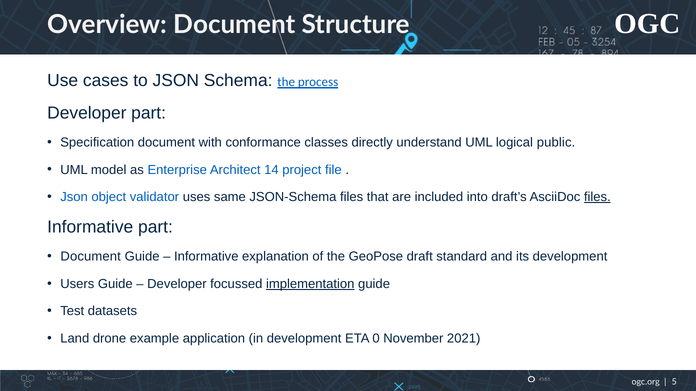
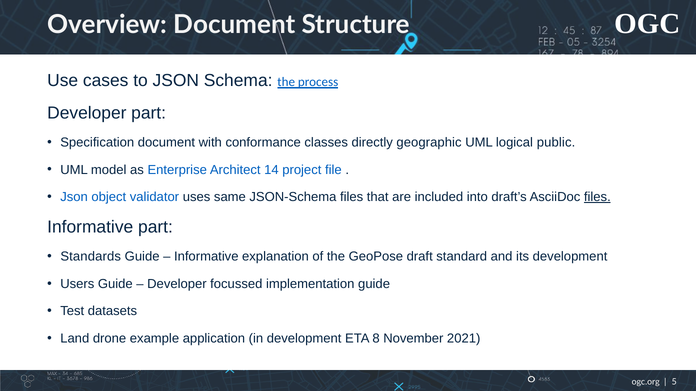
understand: understand -> geographic
Document at (91, 257): Document -> Standards
implementation underline: present -> none
0: 0 -> 8
